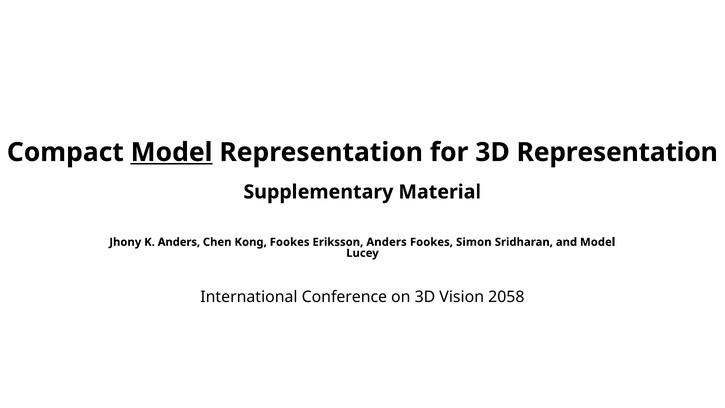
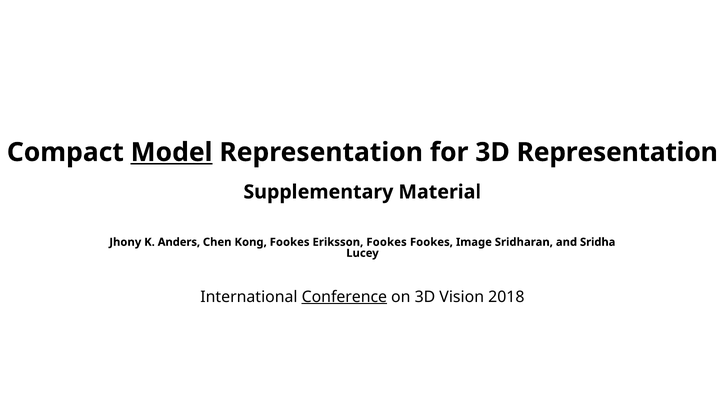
Eriksson Anders: Anders -> Fookes
Simon: Simon -> Image
and Model: Model -> Sridha
Conference underline: none -> present
2058: 2058 -> 2018
